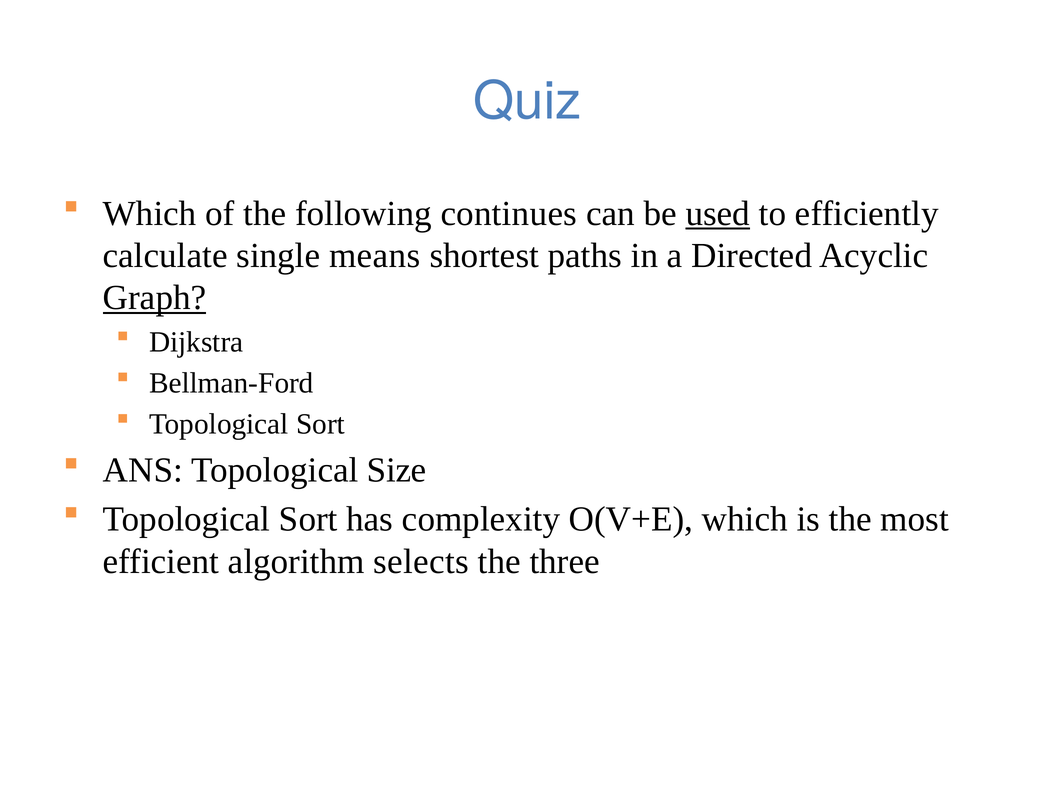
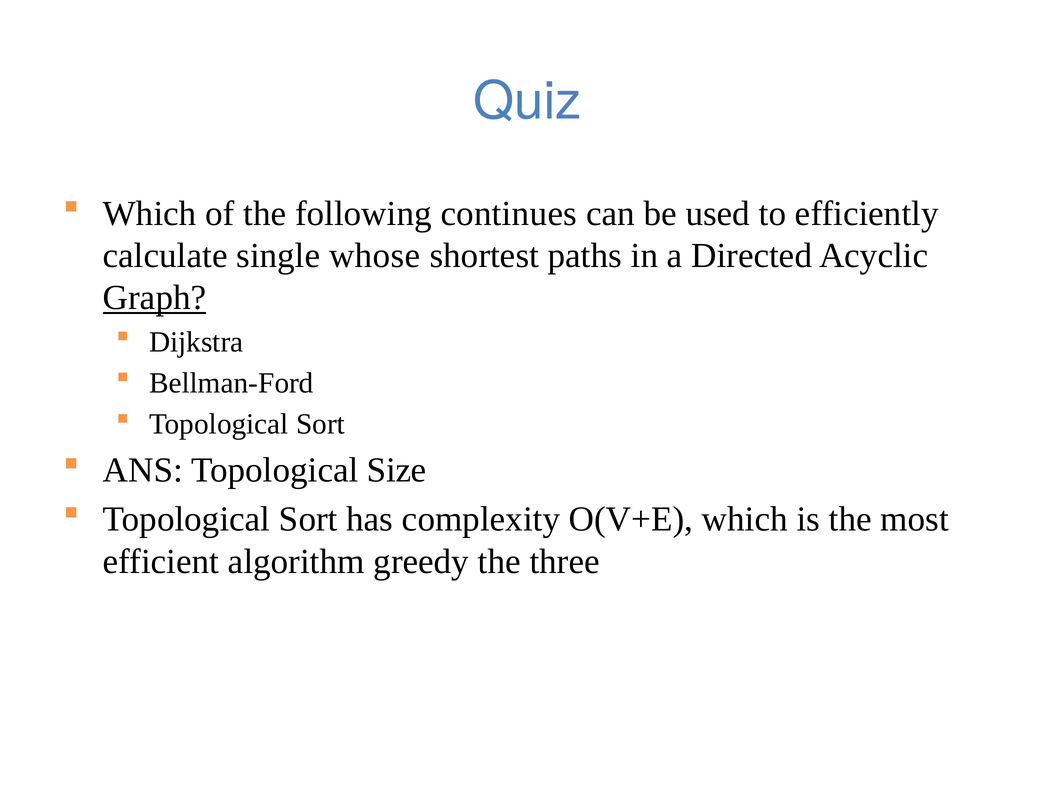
used underline: present -> none
means: means -> whose
selects: selects -> greedy
